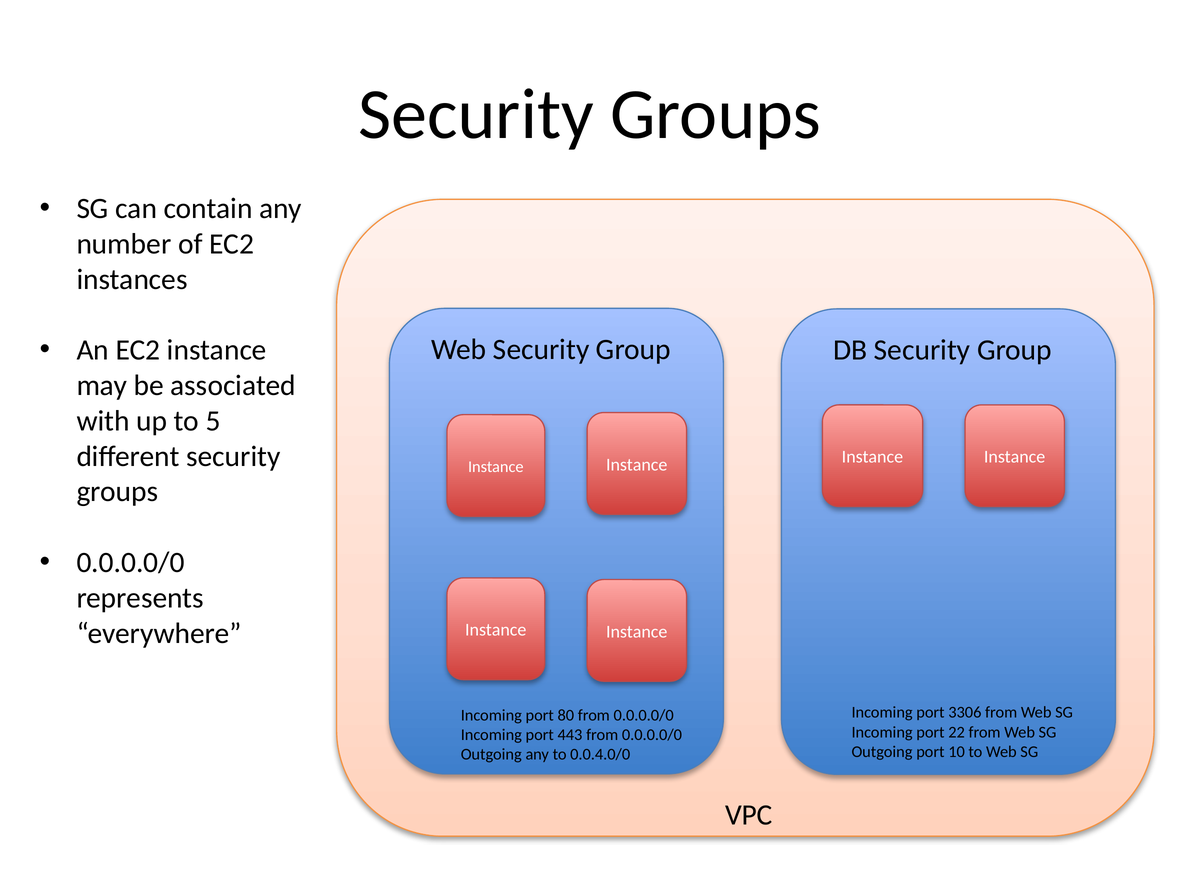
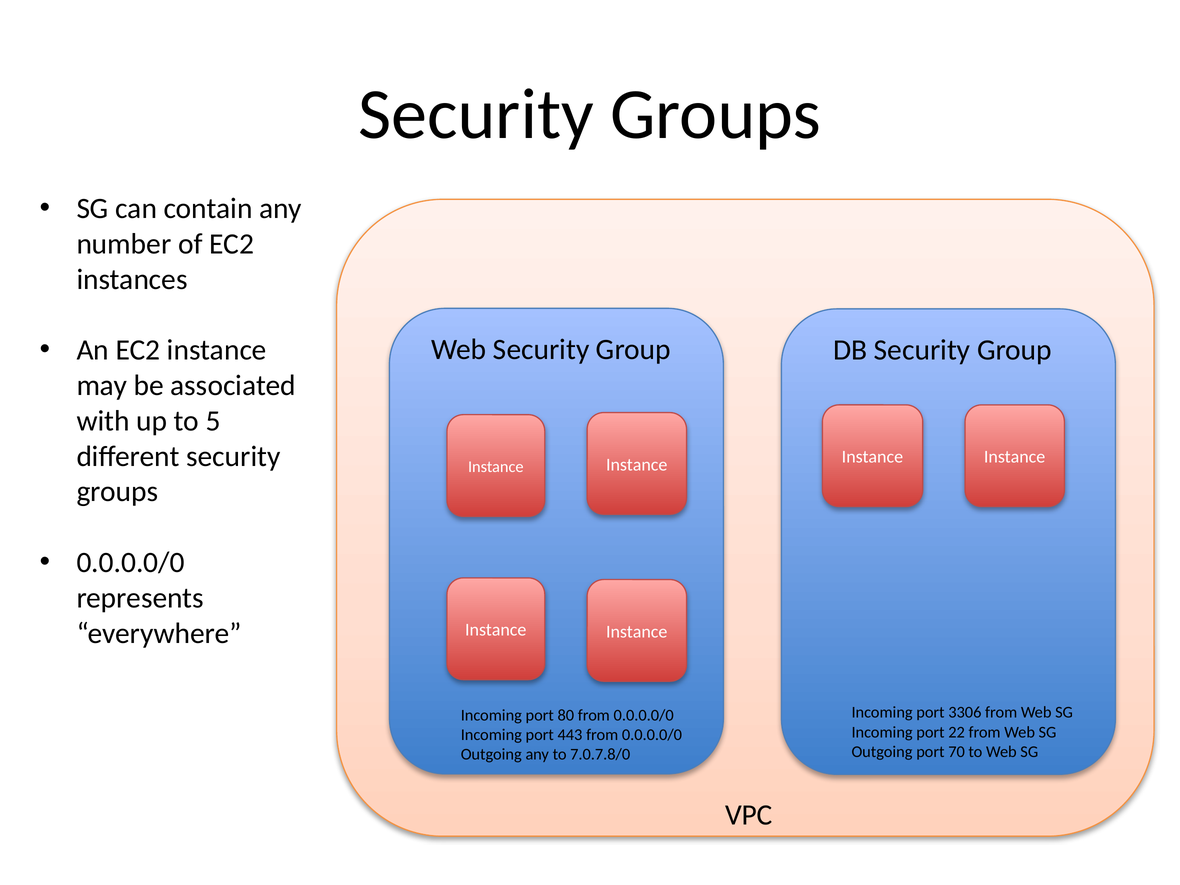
10: 10 -> 70
0.0.4.0/0: 0.0.4.0/0 -> 7.0.7.8/0
